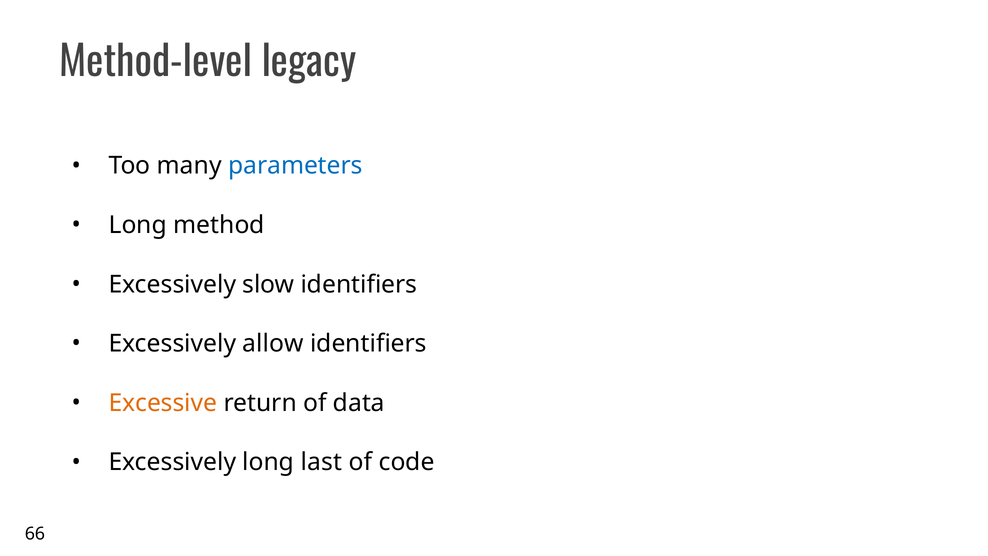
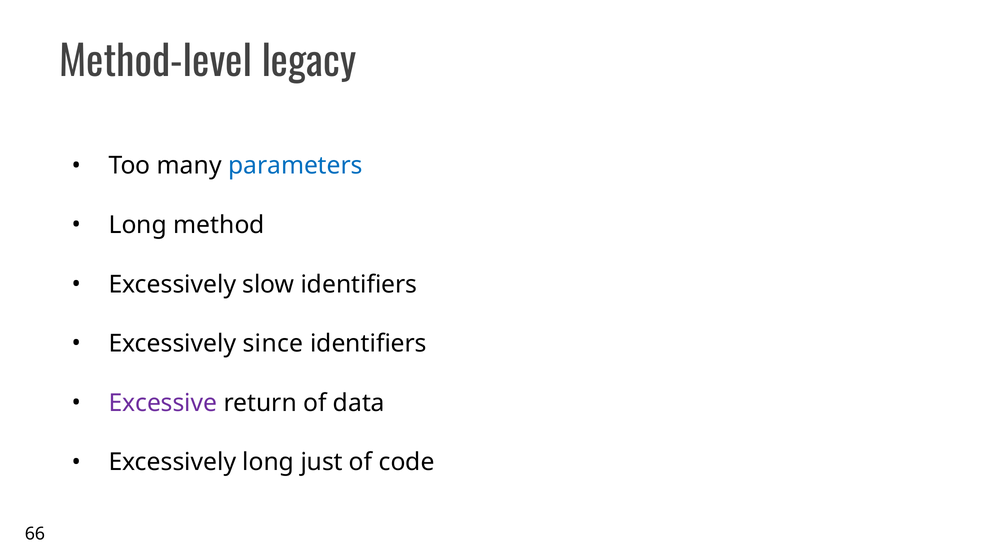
allow: allow -> since
Excessive colour: orange -> purple
last: last -> just
